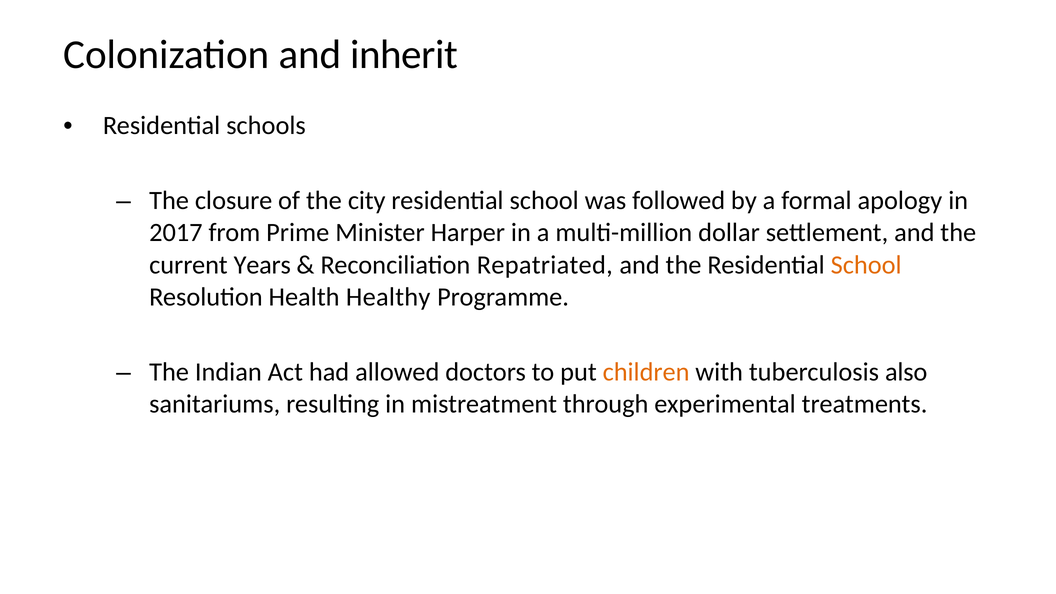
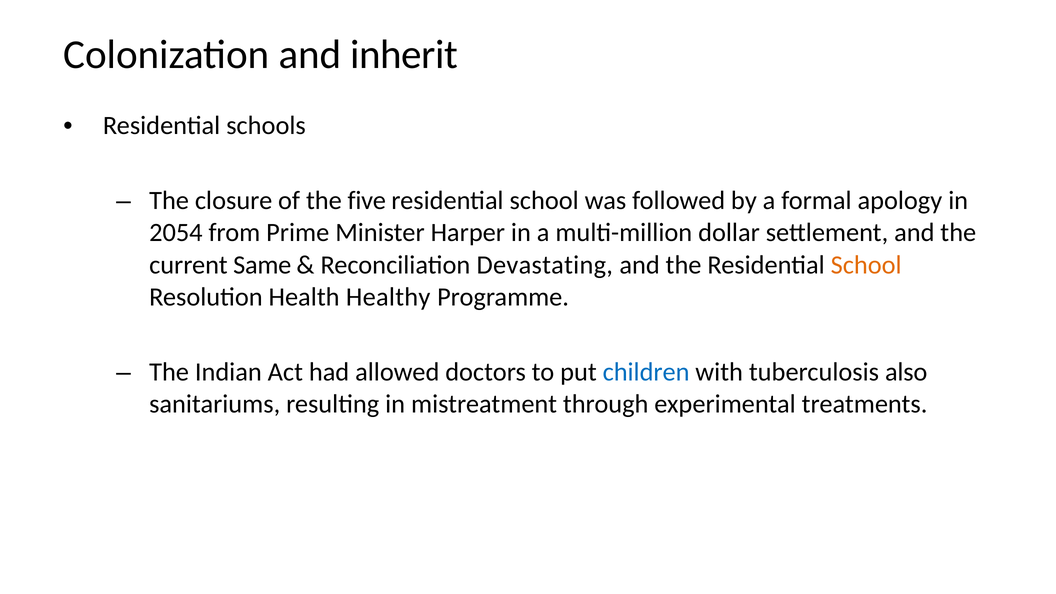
city: city -> five
2017: 2017 -> 2054
Years: Years -> Same
Repatriated: Repatriated -> Devastating
children colour: orange -> blue
